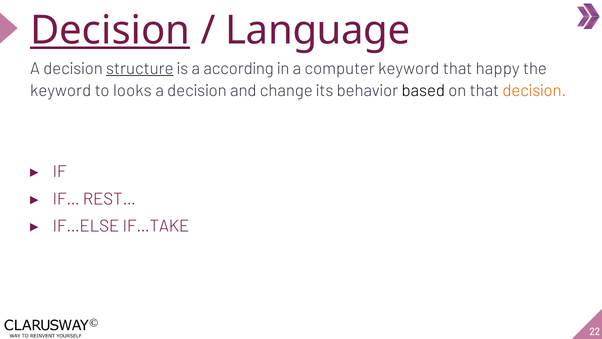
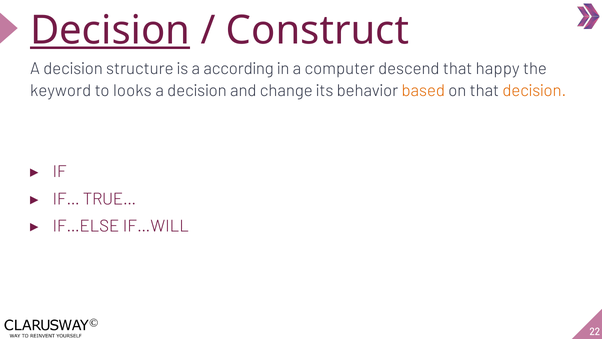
Language: Language -> Construct
structure underline: present -> none
computer keyword: keyword -> descend
based colour: black -> orange
REST…: REST… -> TRUE…
IF…TAKE: IF…TAKE -> IF…WILL
